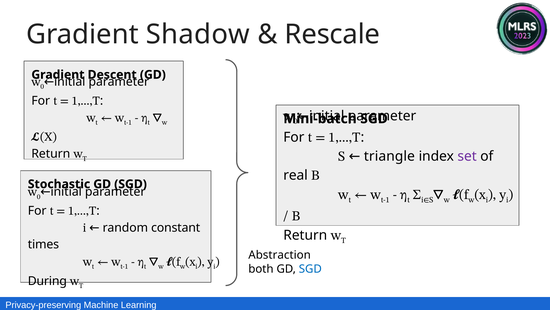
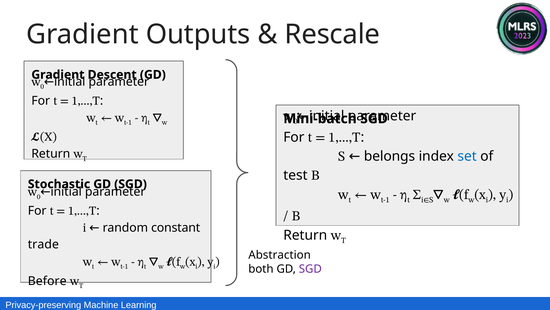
Shadow: Shadow -> Outputs
triangle: triangle -> belongs
set colour: purple -> blue
real: real -> test
times: times -> trade
SGD at (310, 268) colour: blue -> purple
During: During -> Before
